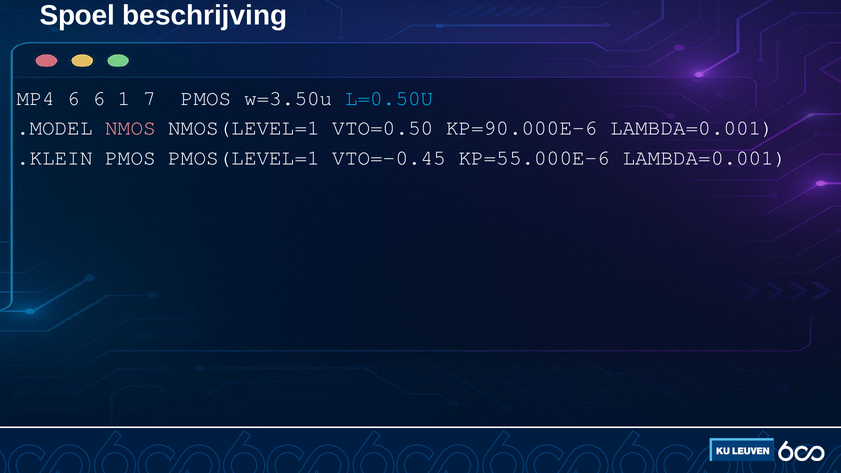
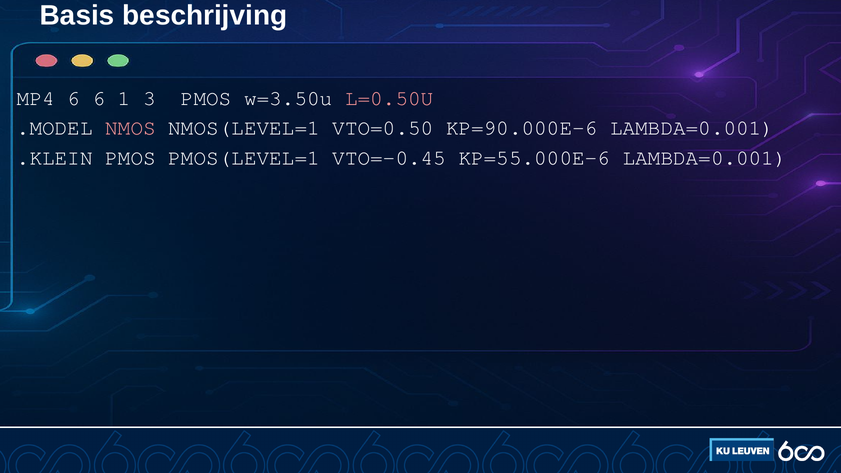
Spoel: Spoel -> Basis
7: 7 -> 3
L=0.50U colour: light blue -> pink
